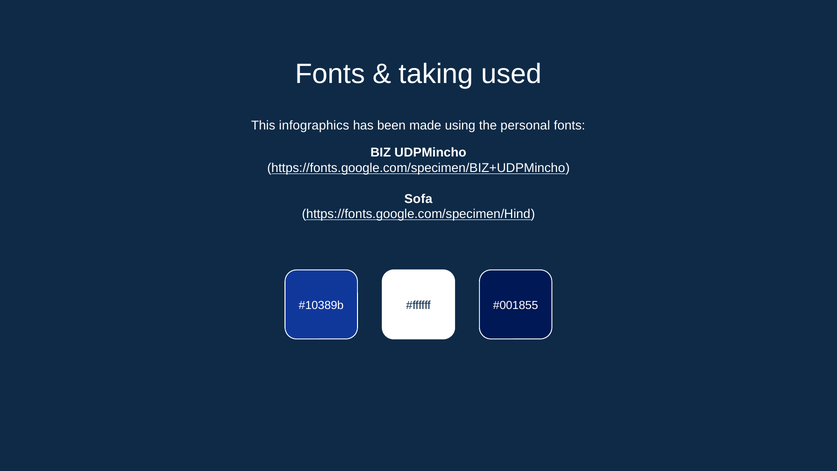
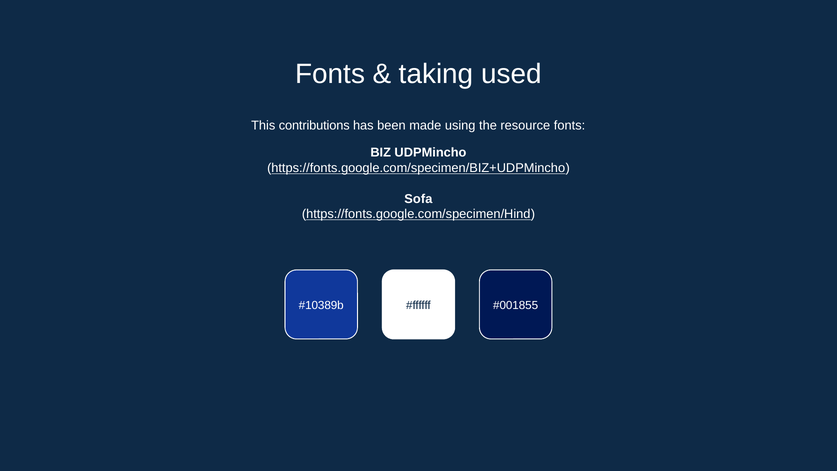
infographics: infographics -> contributions
personal: personal -> resource
